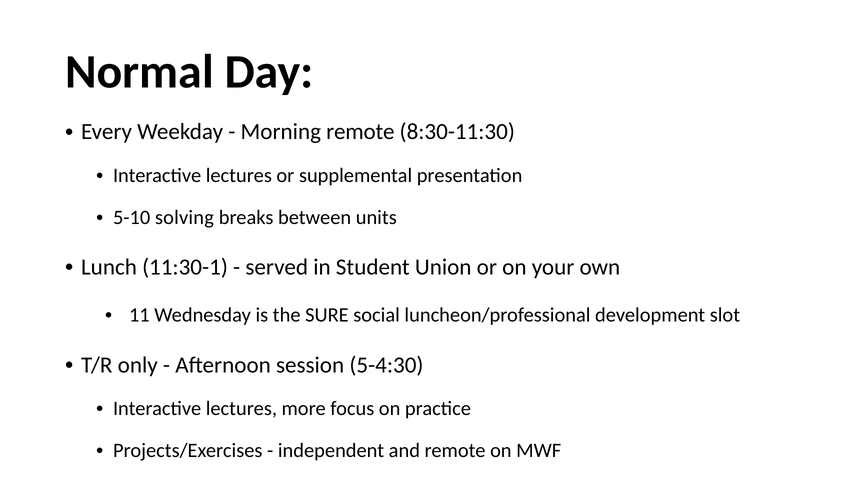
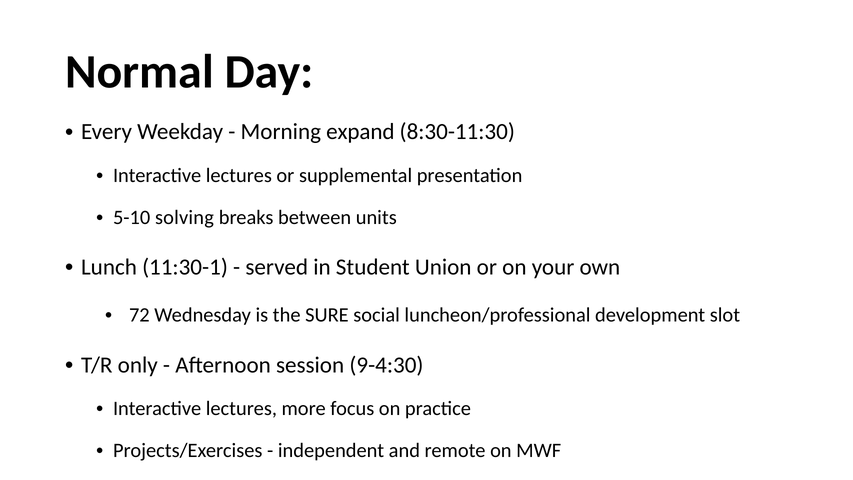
Morning remote: remote -> expand
11: 11 -> 72
5-4:30: 5-4:30 -> 9-4:30
